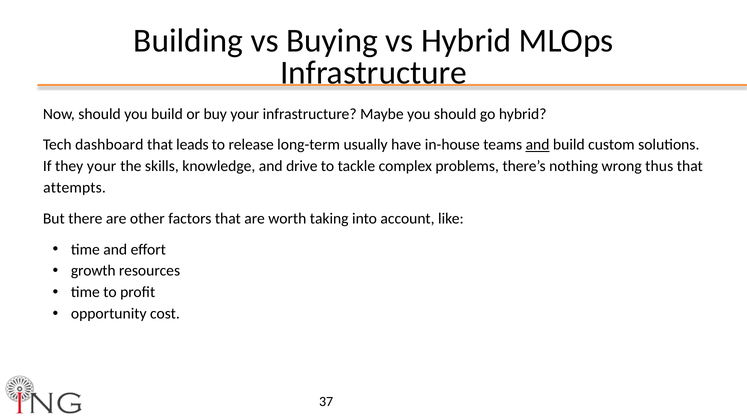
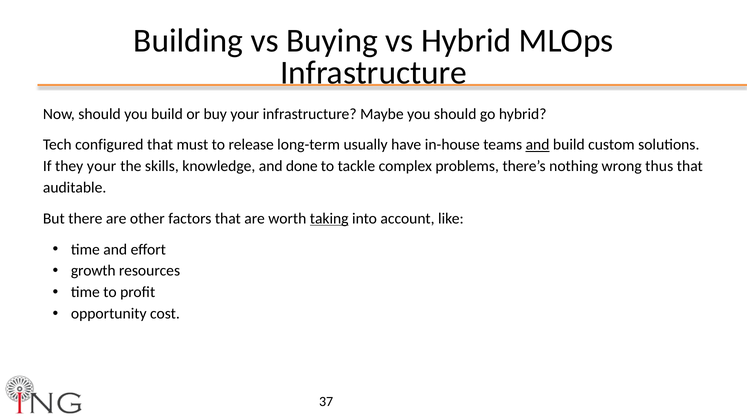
dashboard: dashboard -> configured
leads: leads -> must
drive: drive -> done
attempts: attempts -> auditable
taking underline: none -> present
